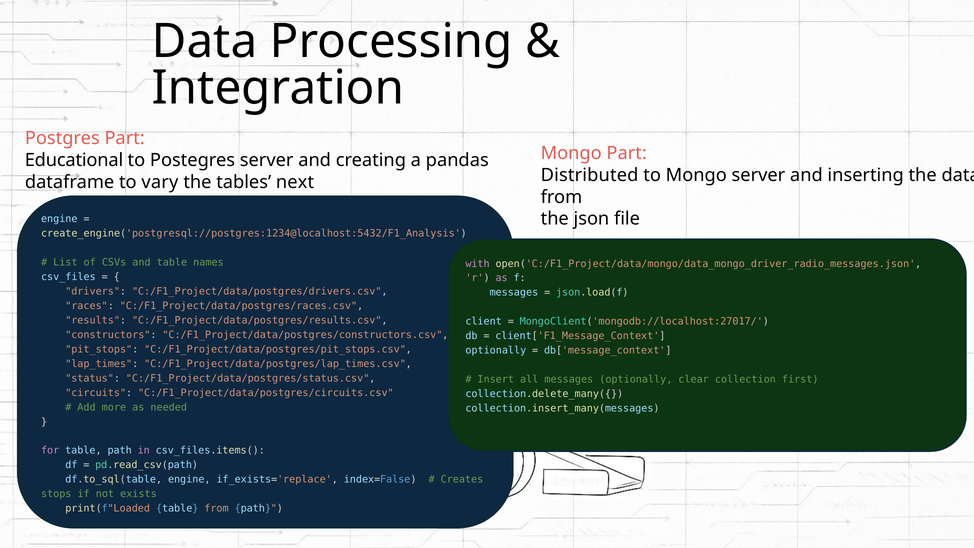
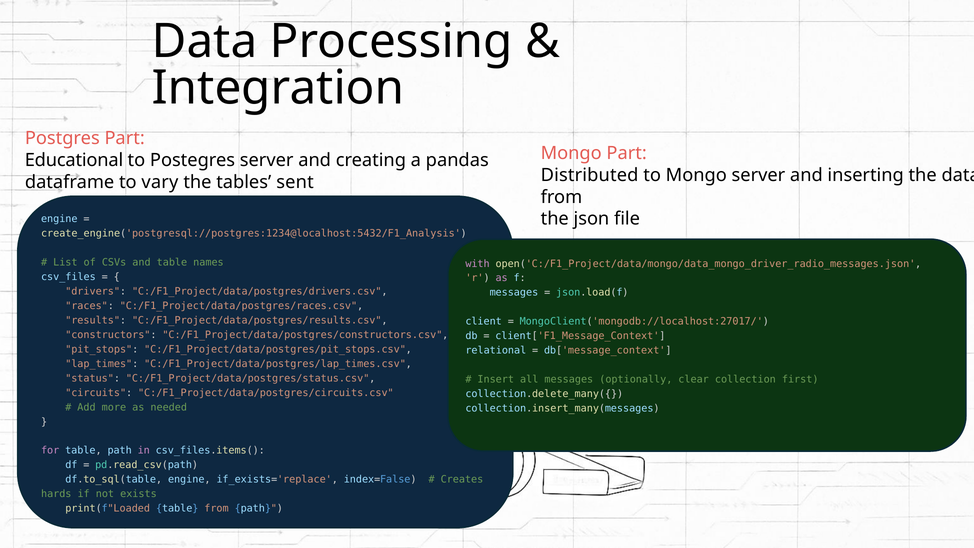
next: next -> sent
optionally at (496, 350): optionally -> relational
stops: stops -> hards
